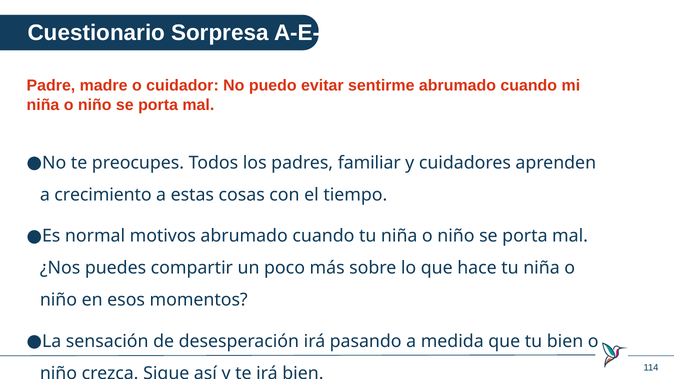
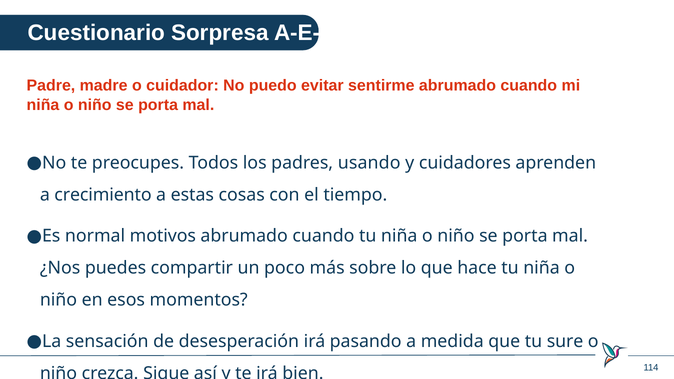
familiar: familiar -> usando
tu bien: bien -> sure
